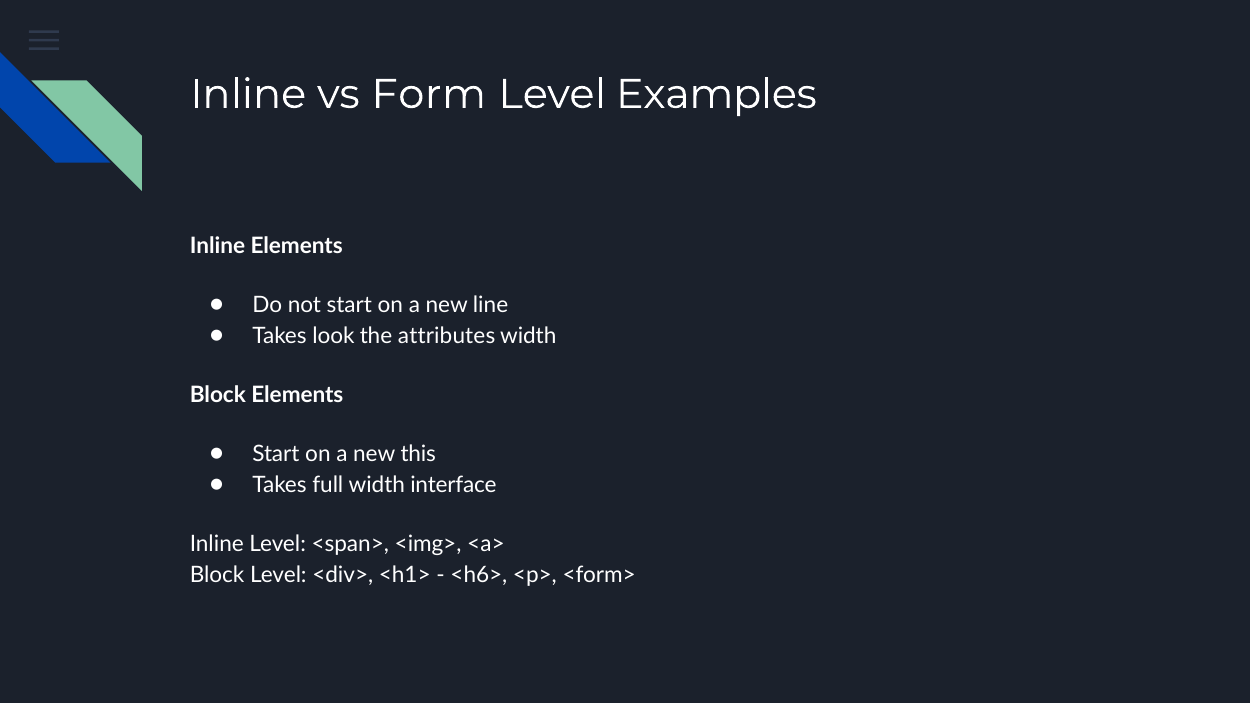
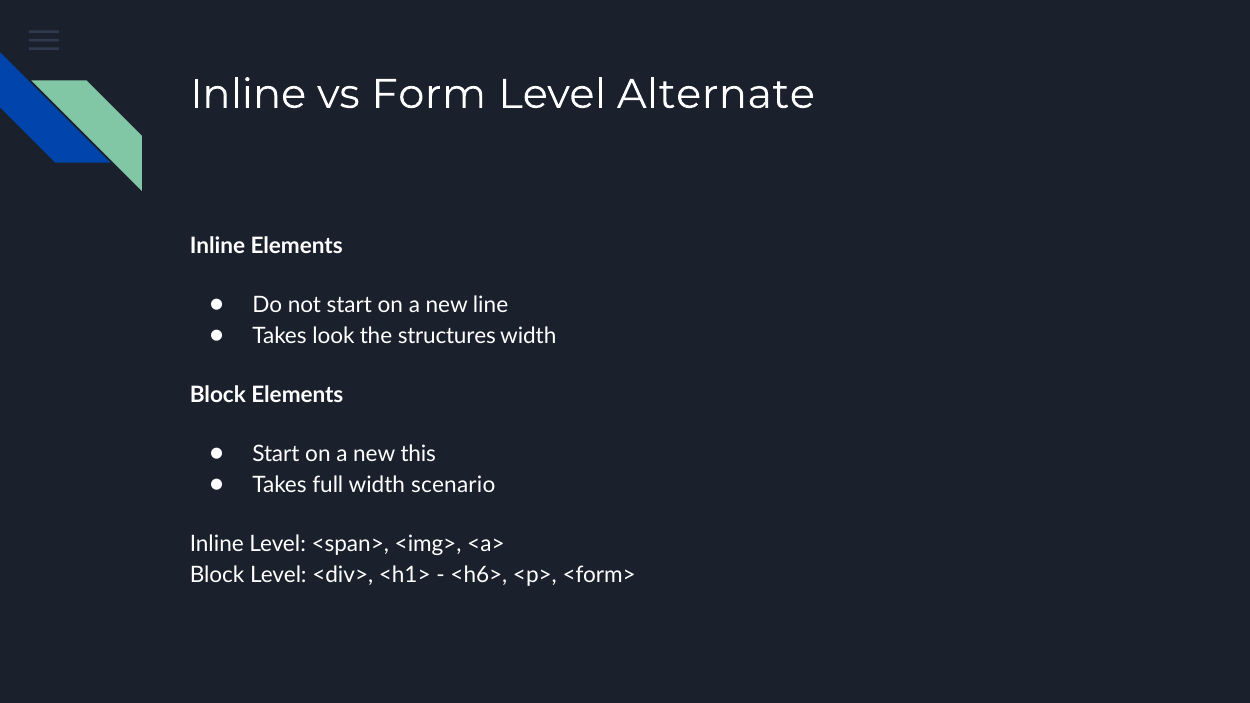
Examples: Examples -> Alternate
attributes: attributes -> structures
interface: interface -> scenario
